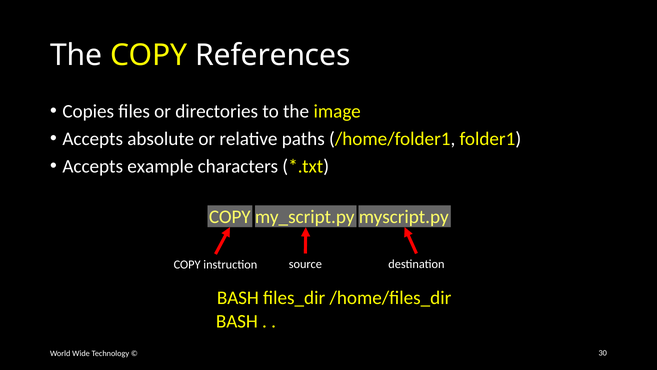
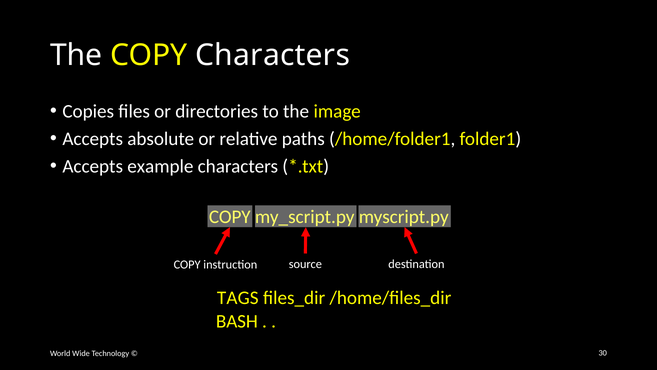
COPY References: References -> Characters
BASH at (238, 298): BASH -> TAGS
